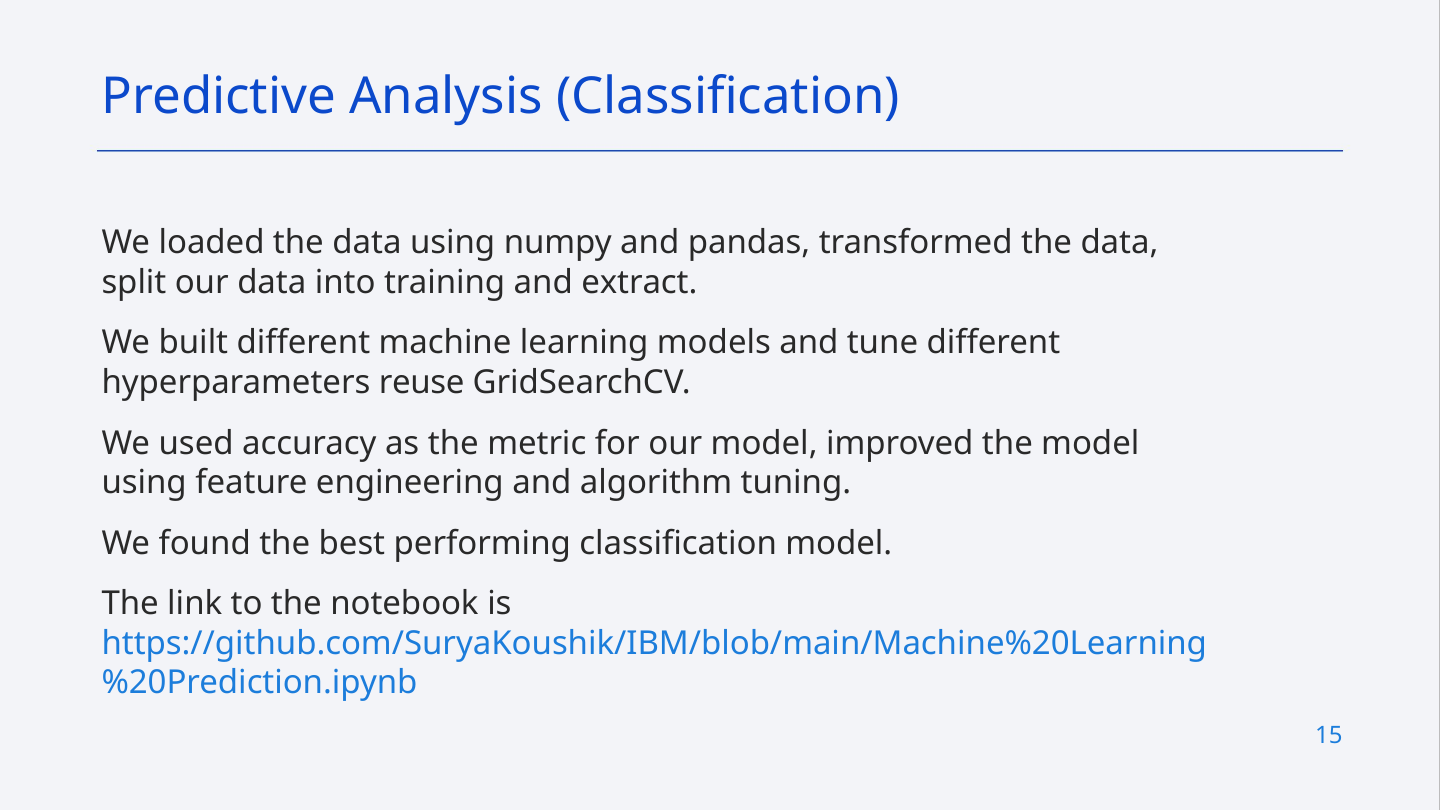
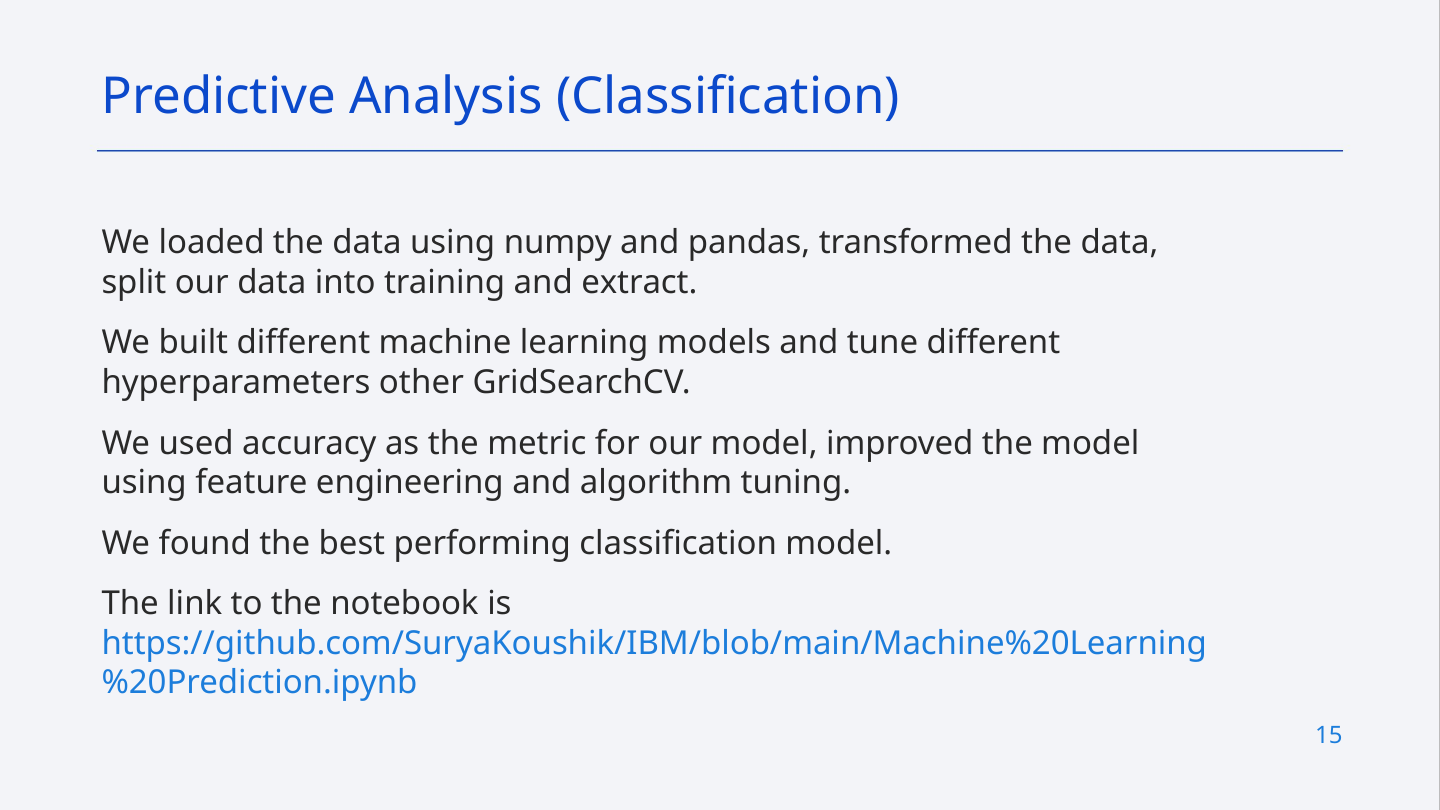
reuse: reuse -> other
